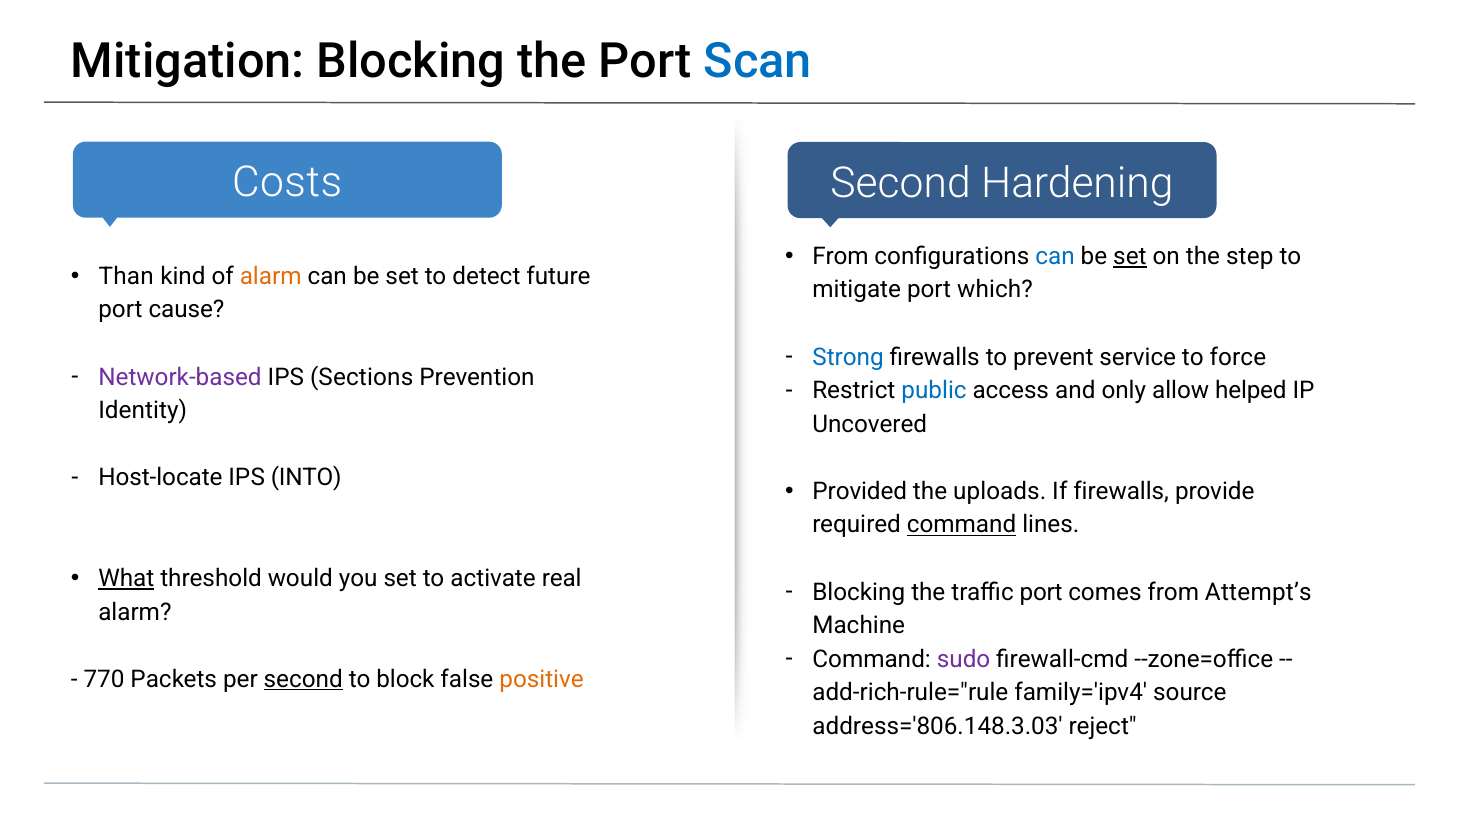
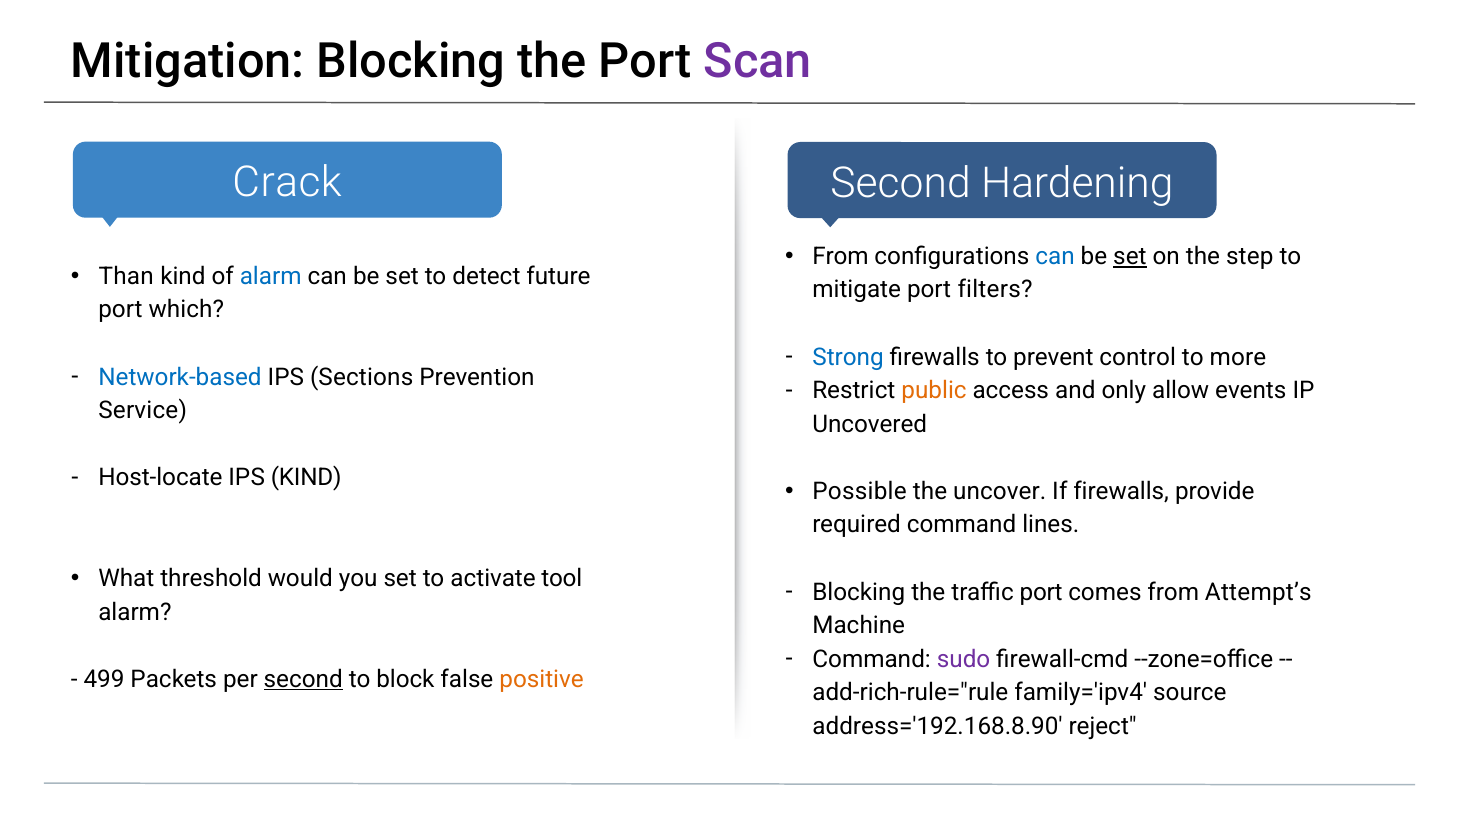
Scan colour: blue -> purple
Costs: Costs -> Crack
alarm at (271, 276) colour: orange -> blue
which: which -> filters
cause: cause -> which
service: service -> control
force: force -> more
Network-based colour: purple -> blue
public colour: blue -> orange
helped: helped -> events
Identity: Identity -> Service
IPS INTO: INTO -> KIND
Provided: Provided -> Possible
uploads: uploads -> uncover
command at (962, 525) underline: present -> none
What underline: present -> none
real: real -> tool
770: 770 -> 499
address='806.148.3.03: address='806.148.3.03 -> address='192.168.8.90
